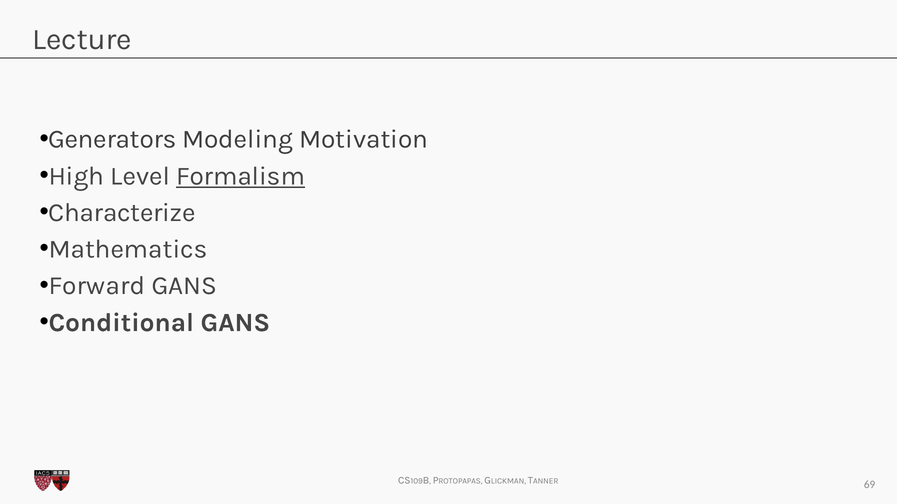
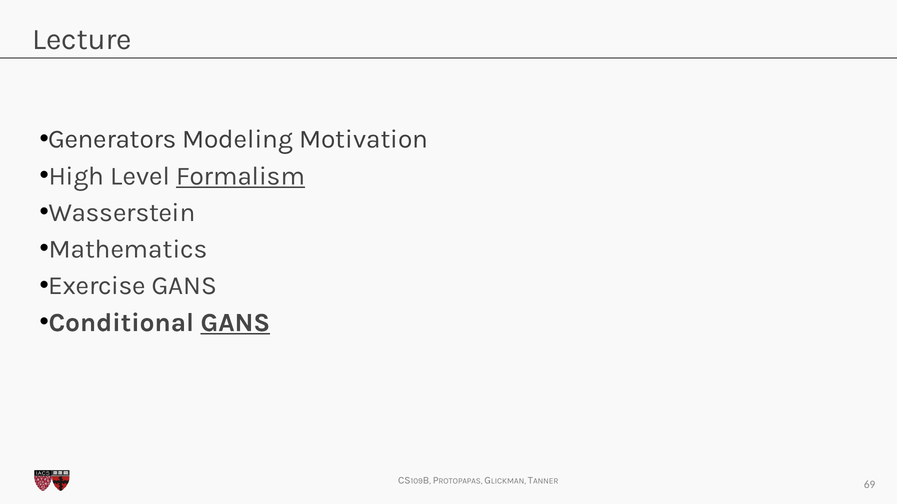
Characterize: Characterize -> Wasserstein
Forward: Forward -> Exercise
GANS at (235, 323) underline: none -> present
